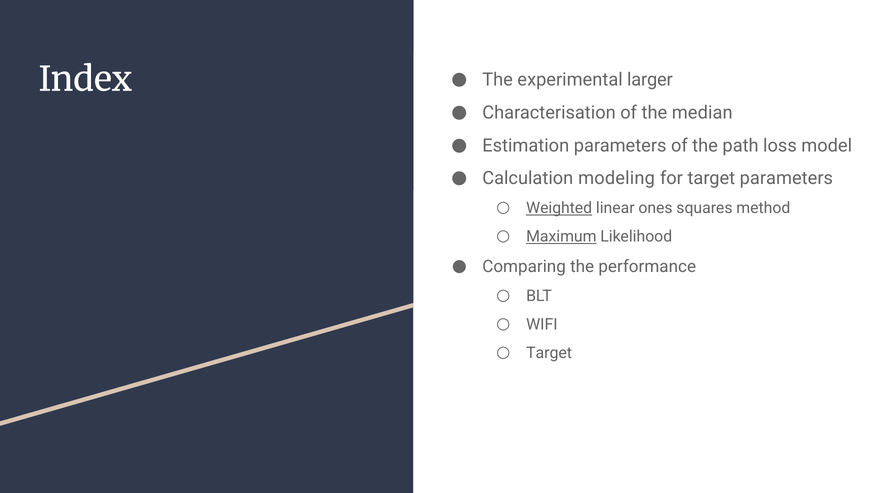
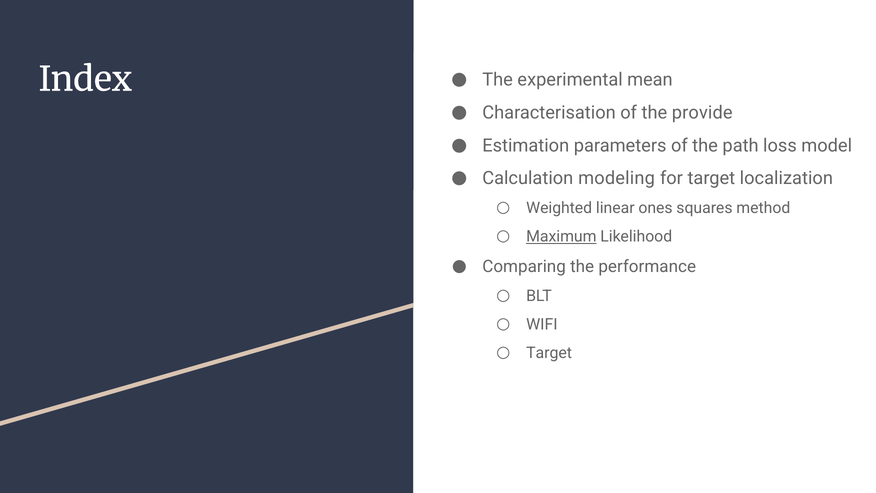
larger: larger -> mean
median: median -> provide
target parameters: parameters -> localization
Weighted underline: present -> none
